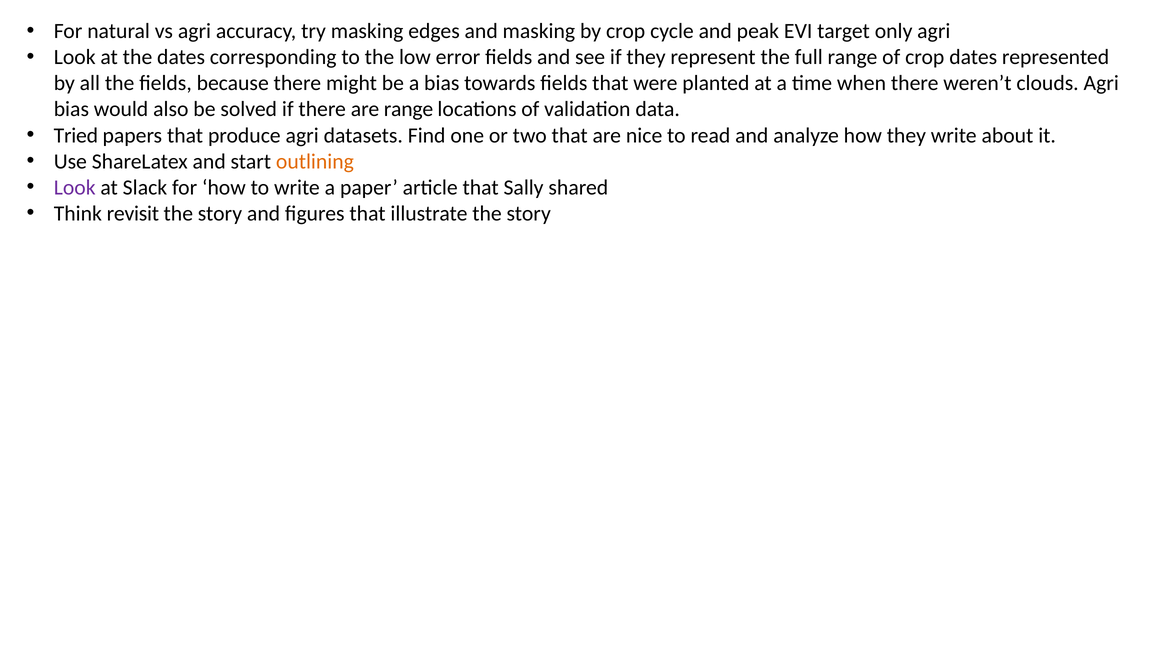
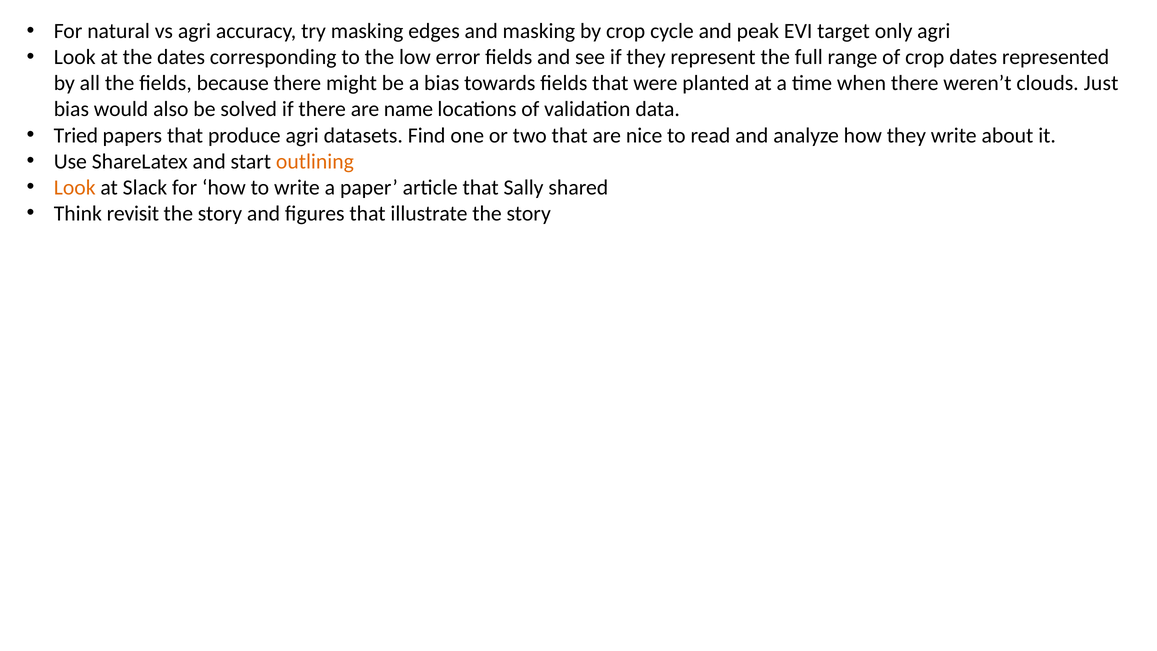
clouds Agri: Agri -> Just
are range: range -> name
Look at (75, 187) colour: purple -> orange
